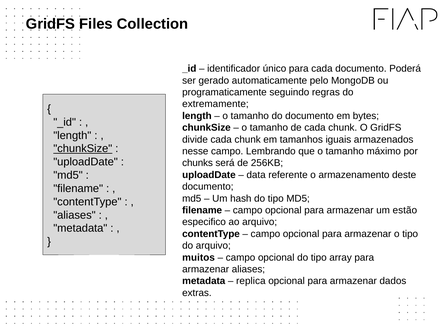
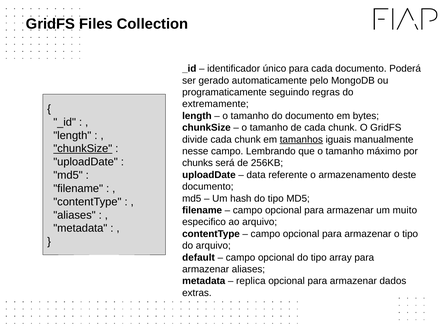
tamanhos underline: none -> present
armazenados: armazenados -> manualmente
estão: estão -> muito
muitos: muitos -> default
